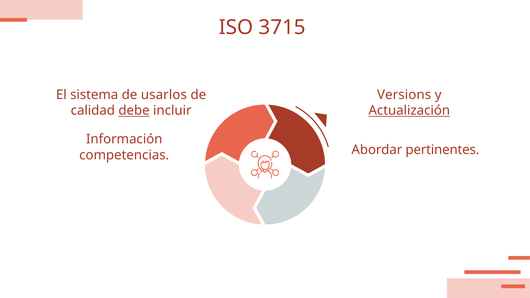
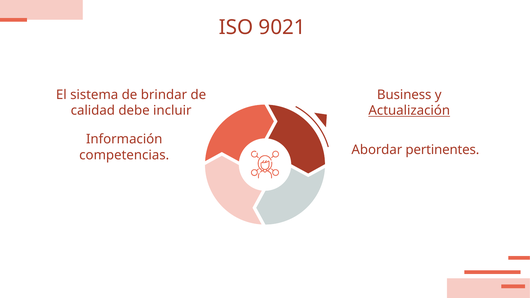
3715: 3715 -> 9021
usarlos: usarlos -> brindar
Versions: Versions -> Business
debe underline: present -> none
